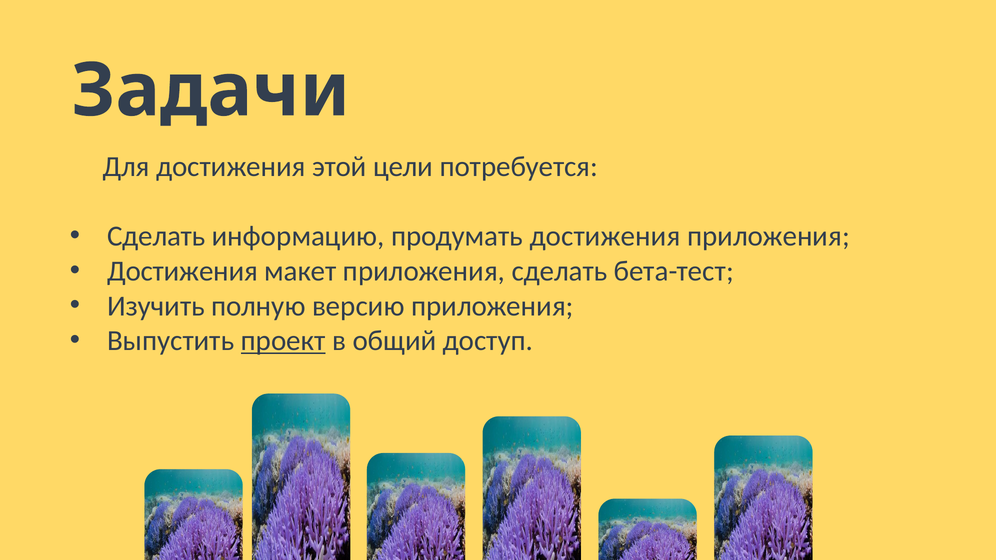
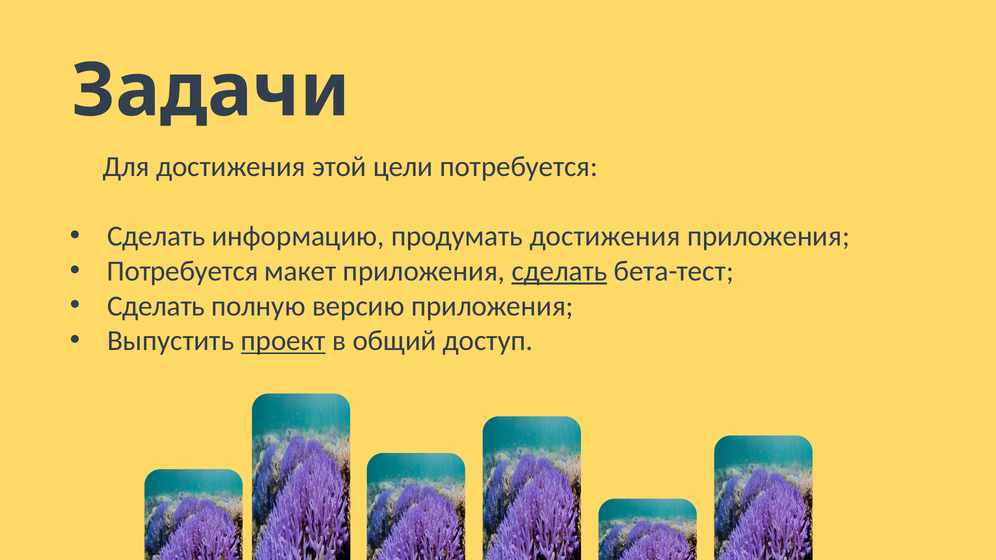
Достижения at (183, 271): Достижения -> Потребуется
сделать at (559, 271) underline: none -> present
Изучить at (156, 306): Изучить -> Сделать
